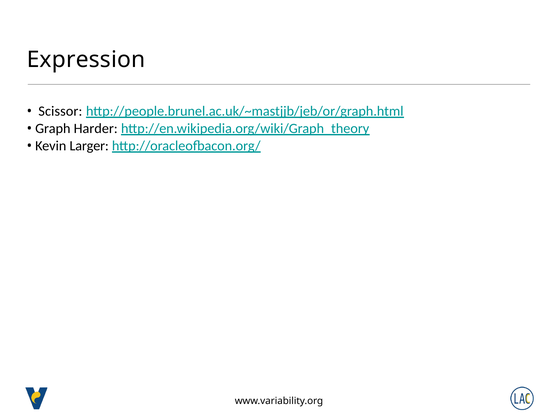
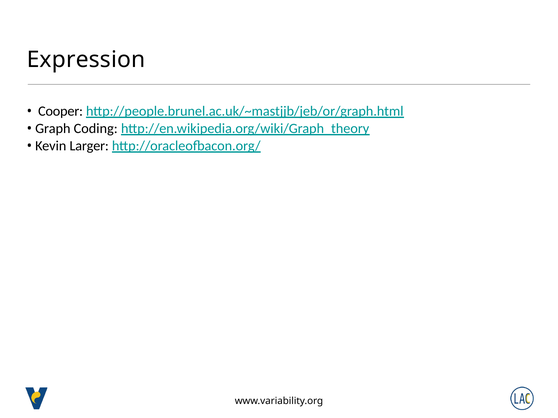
Scissor: Scissor -> Cooper
Harder: Harder -> Coding
